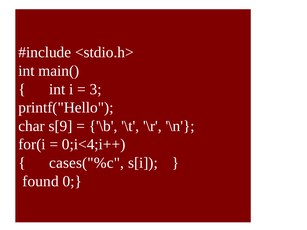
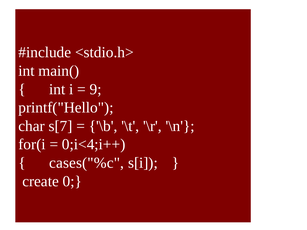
3: 3 -> 9
s[9: s[9 -> s[7
found: found -> create
